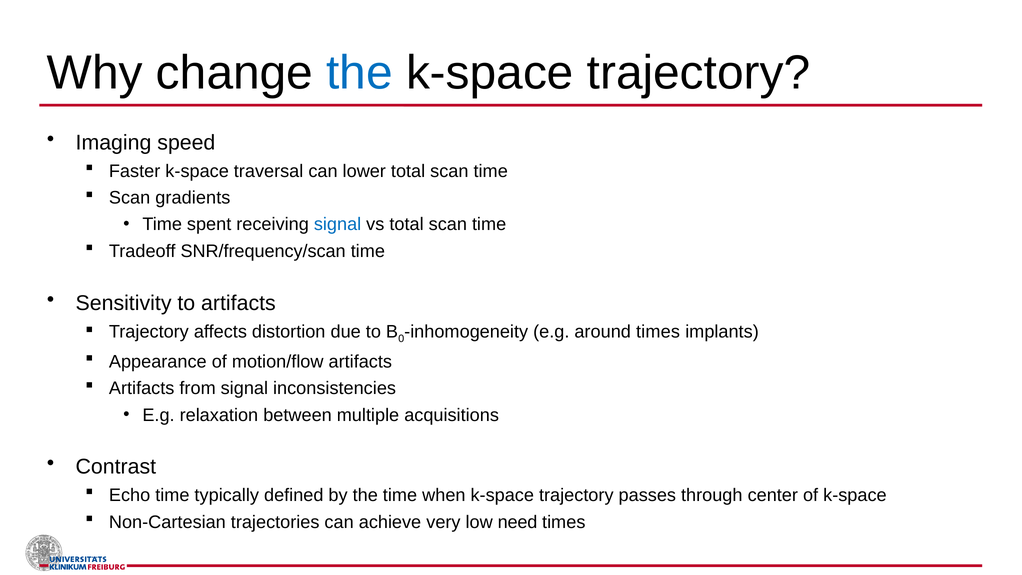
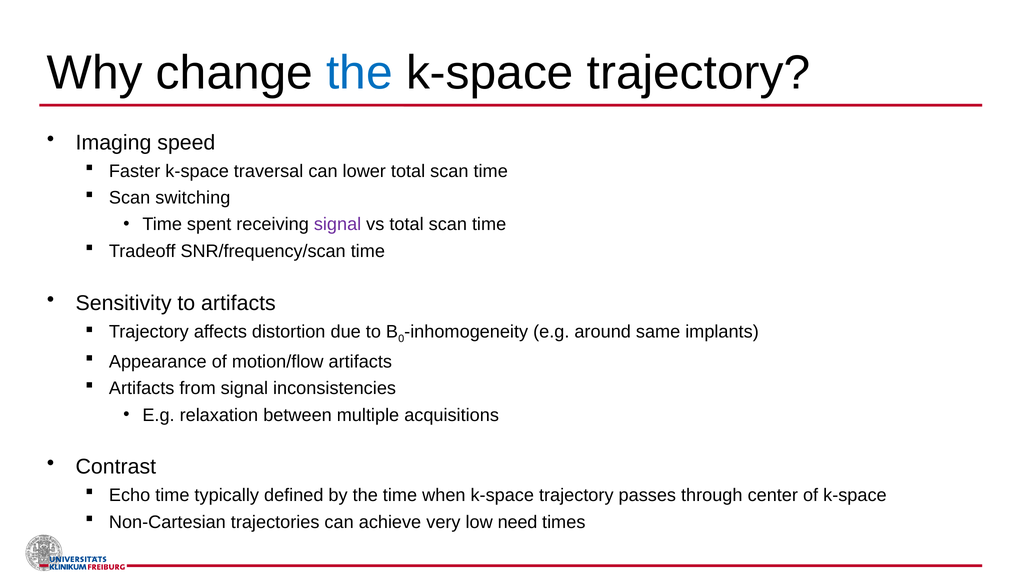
gradients: gradients -> switching
signal at (338, 224) colour: blue -> purple
around times: times -> same
